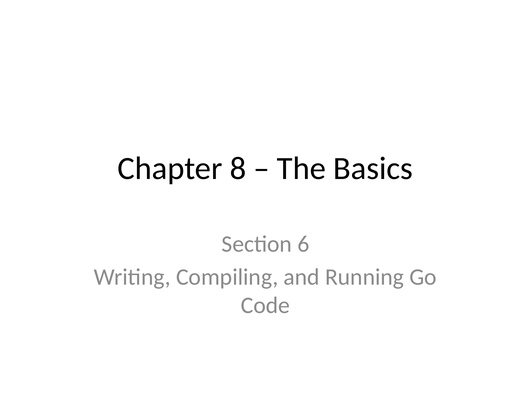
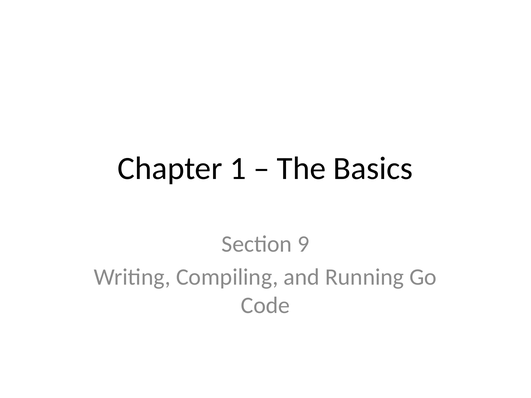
8: 8 -> 1
6: 6 -> 9
